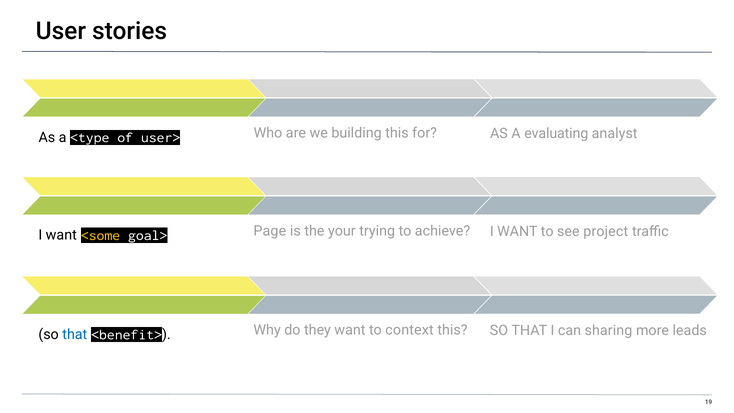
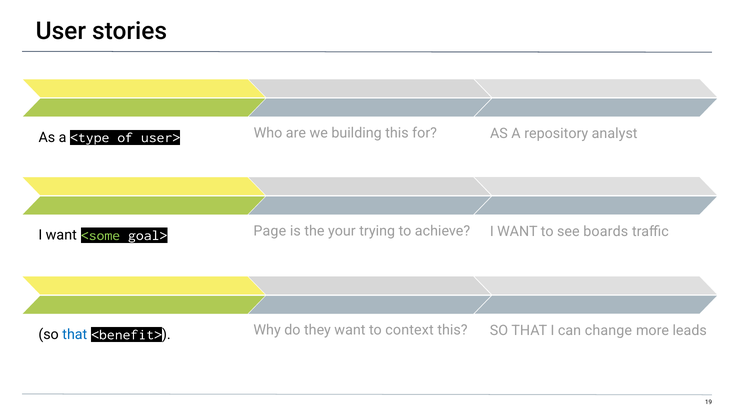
evaluating: evaluating -> repository
<some colour: yellow -> light green
project: project -> boards
sharing: sharing -> change
